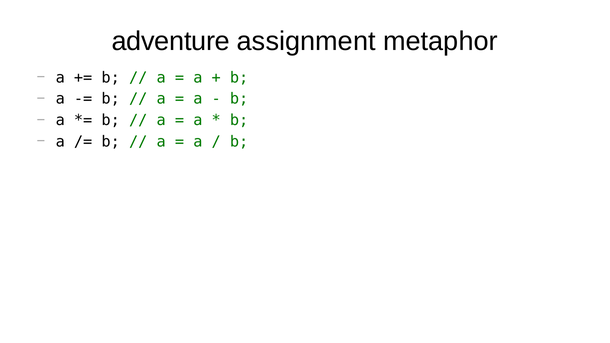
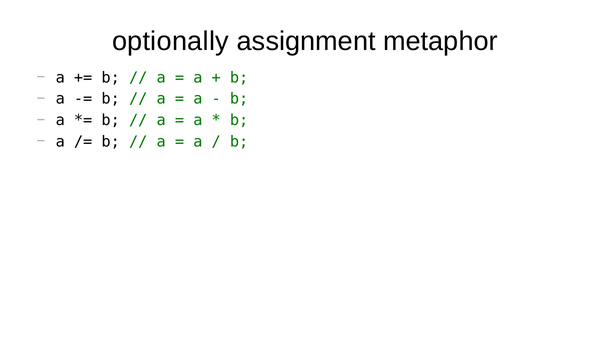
adventure: adventure -> optionally
